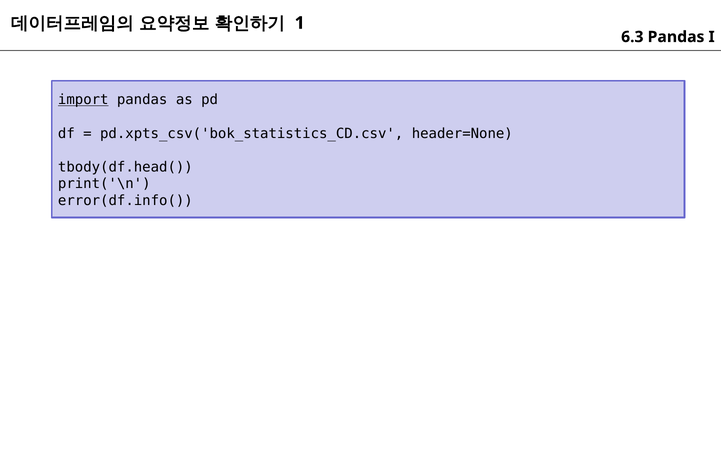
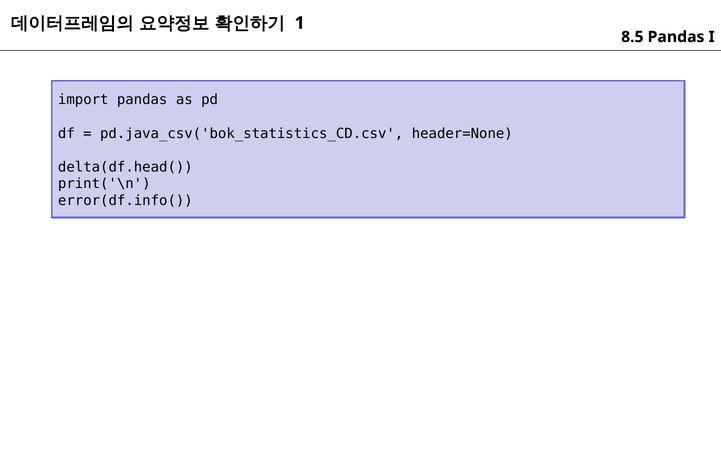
6.3: 6.3 -> 8.5
import underline: present -> none
pd.xpts_csv('bok_statistics_CD.csv: pd.xpts_csv('bok_statistics_CD.csv -> pd.java_csv('bok_statistics_CD.csv
tbody(df.head(: tbody(df.head( -> delta(df.head(
